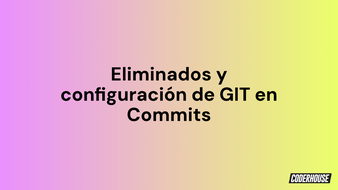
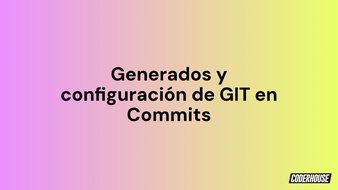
Eliminados: Eliminados -> Generados
